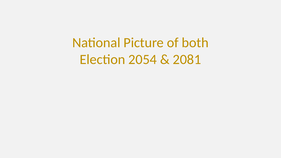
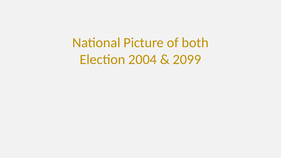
2054: 2054 -> 2004
2081: 2081 -> 2099
